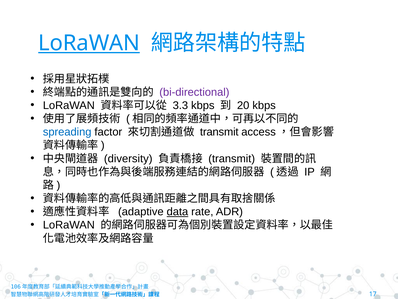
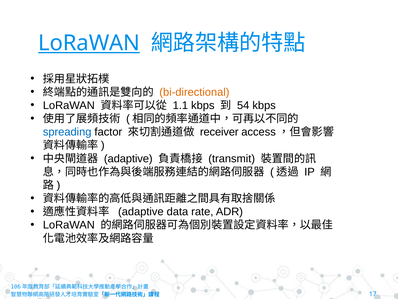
bi-directional colour: purple -> orange
3.3: 3.3 -> 1.1
20: 20 -> 54
transmit at (219, 132): transmit -> receiver
diversity at (128, 158): diversity -> adaptive
data underline: present -> none
